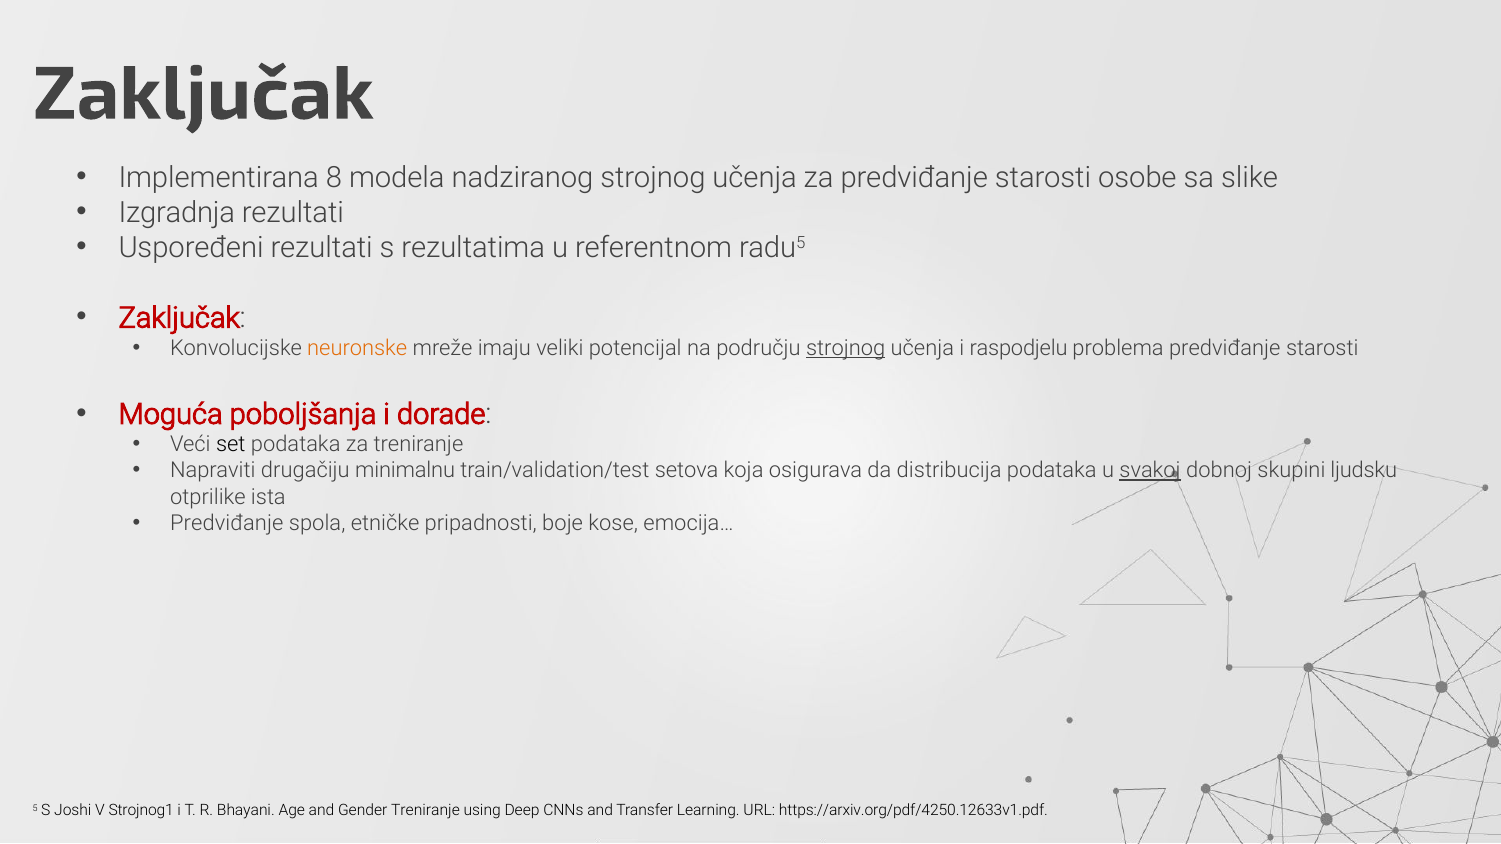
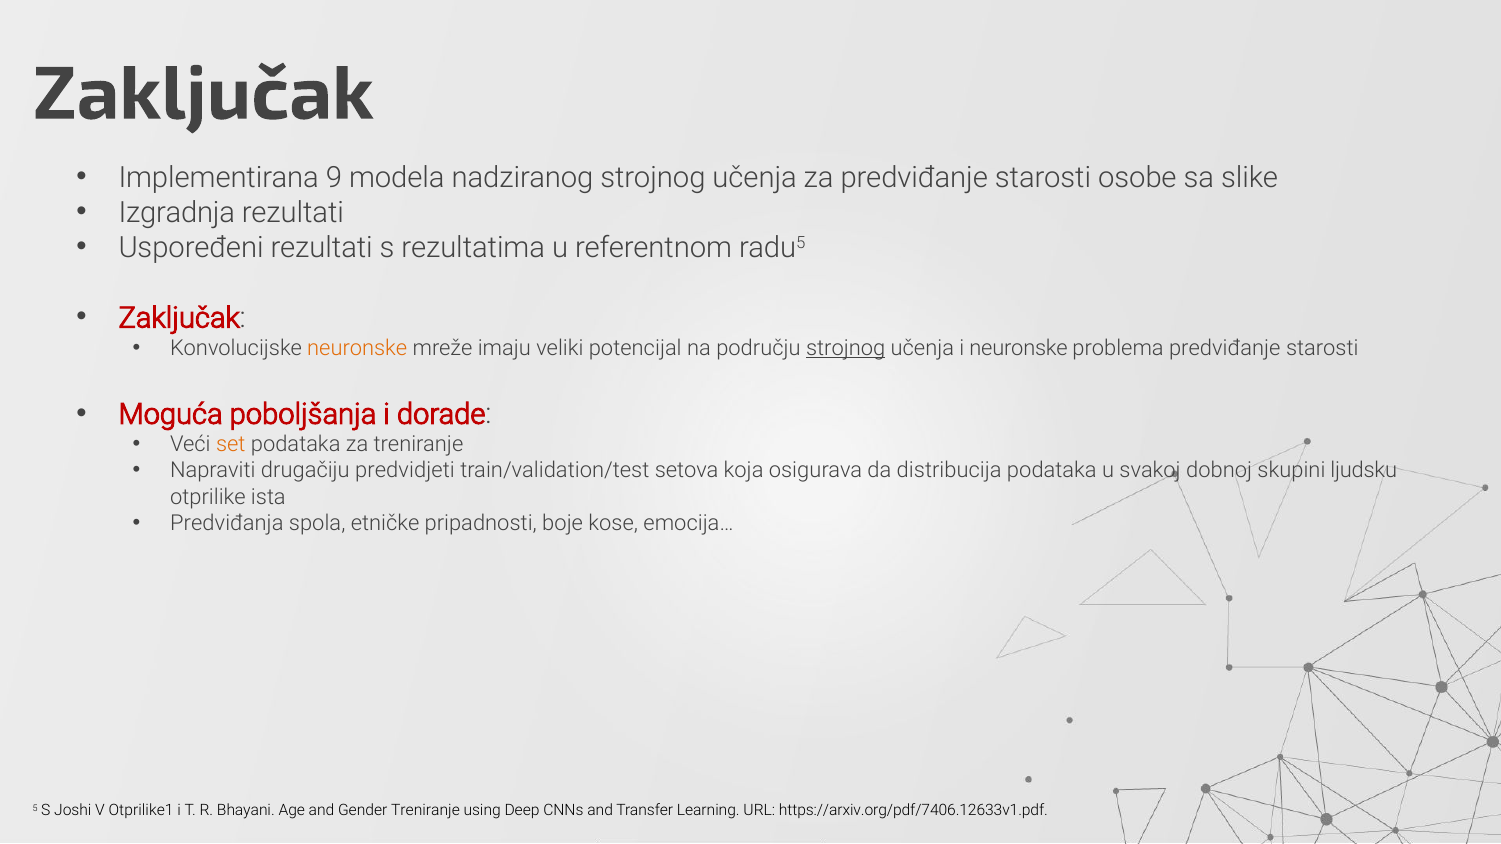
8: 8 -> 9
i raspodjelu: raspodjelu -> neuronske
set colour: black -> orange
minimalnu: minimalnu -> predvidjeti
svakoj underline: present -> none
Predviđanje at (227, 523): Predviđanje -> Predviđanja
Strojnog1: Strojnog1 -> Otprilike1
https://arxiv.org/pdf/4250.12633v1.pdf: https://arxiv.org/pdf/4250.12633v1.pdf -> https://arxiv.org/pdf/7406.12633v1.pdf
